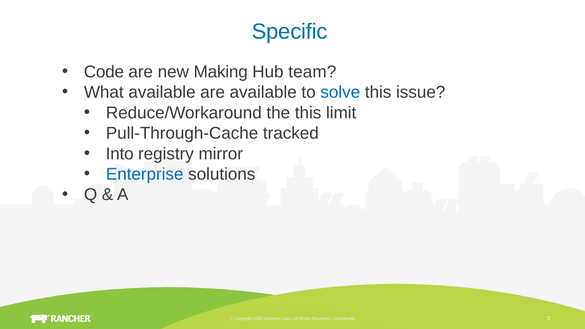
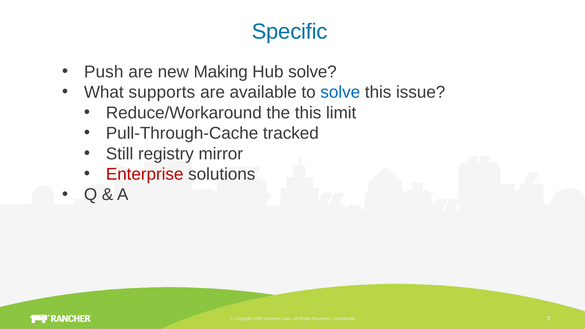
Code: Code -> Push
Hub team: team -> solve
What available: available -> supports
Into: Into -> Still
Enterprise colour: blue -> red
